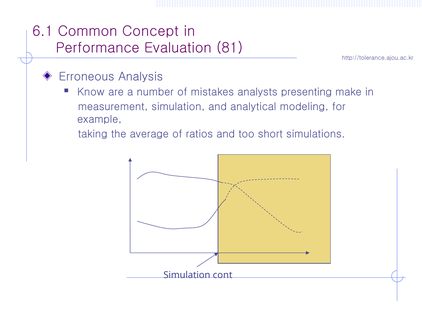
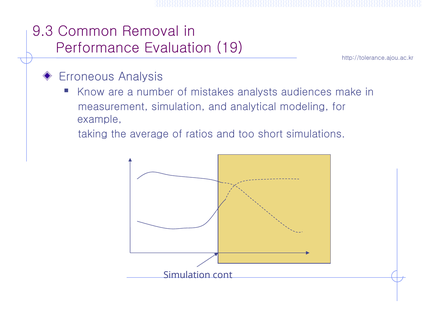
6.1: 6.1 -> 9.3
Concept: Concept -> Removal
81: 81 -> 19
presenting: presenting -> audiences
